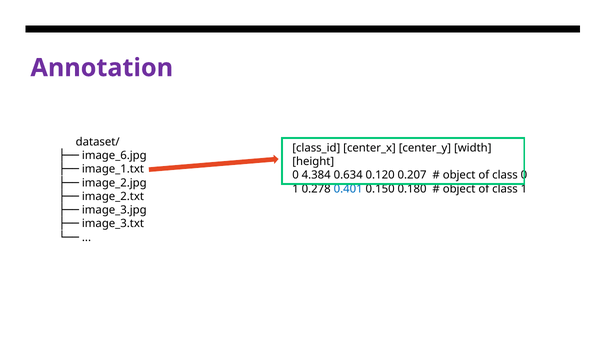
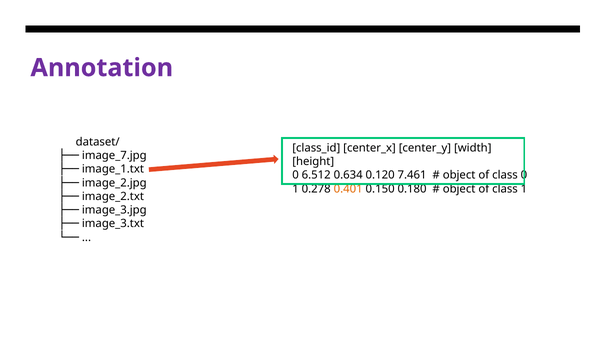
image_6.jpg: image_6.jpg -> image_7.jpg
4.384: 4.384 -> 6.512
0.207: 0.207 -> 7.461
0.401 colour: blue -> orange
